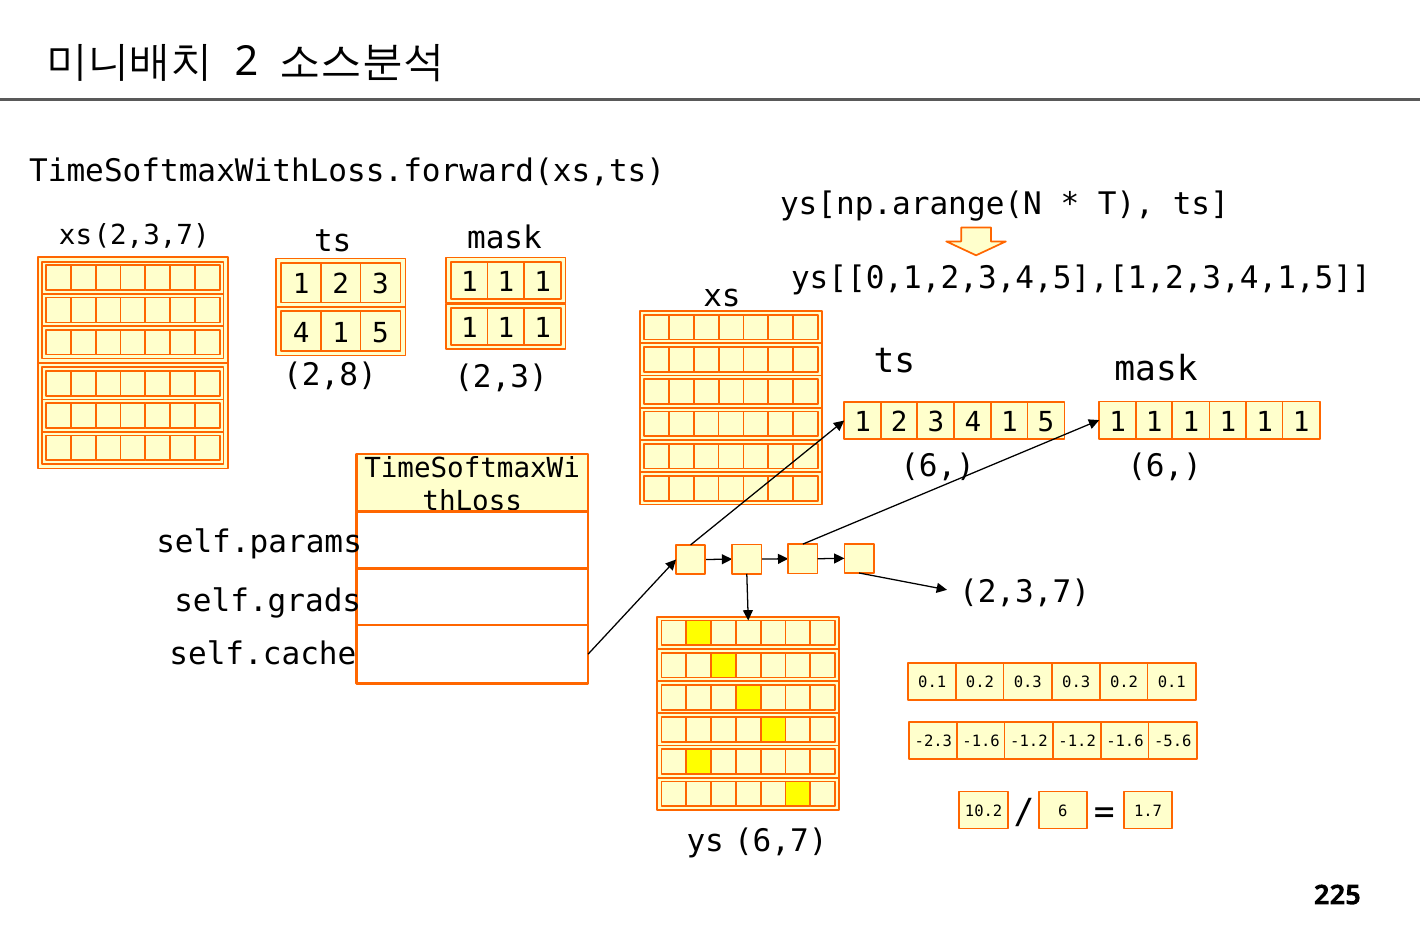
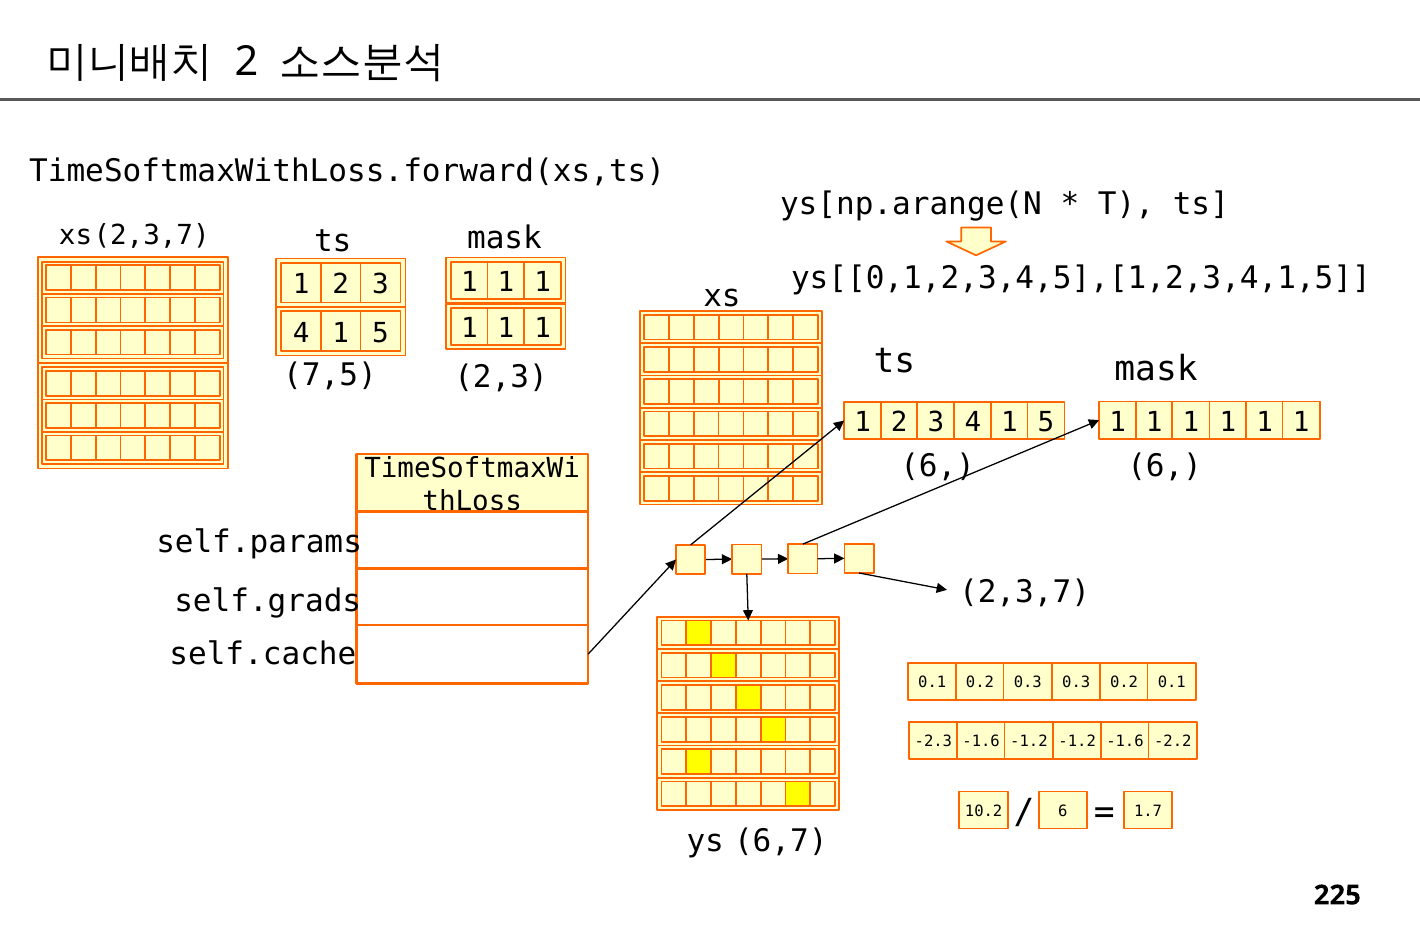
2,8: 2,8 -> 7,5
-5.6: -5.6 -> -2.2
